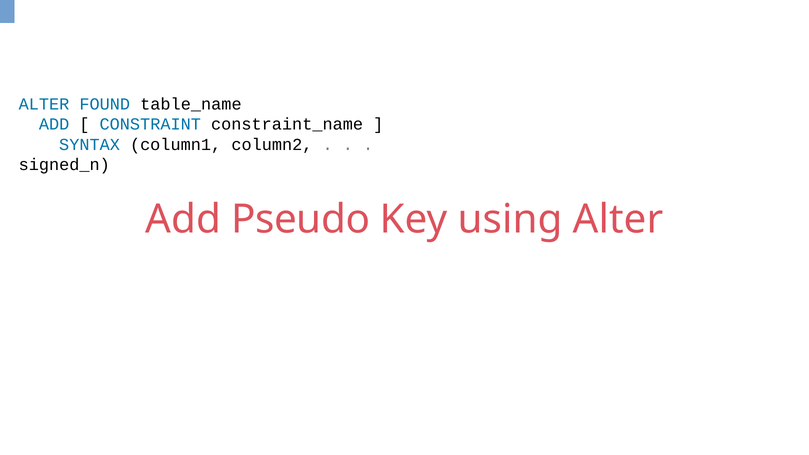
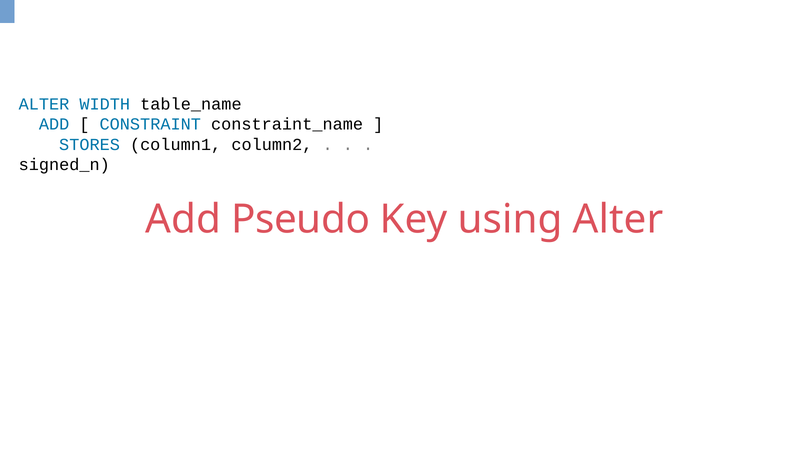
FOUND: FOUND -> WIDTH
SYNTAX: SYNTAX -> STORES
